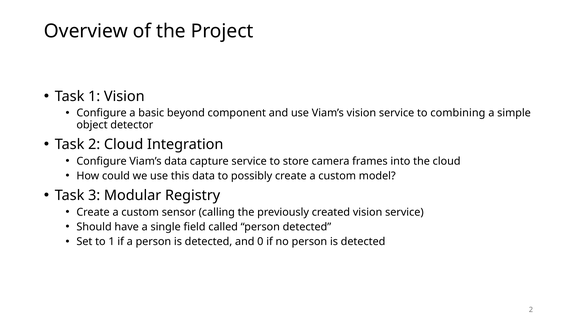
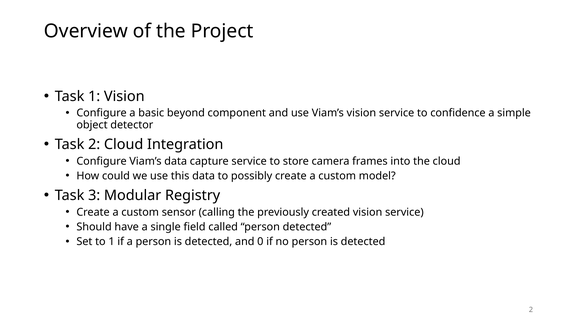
combining: combining -> confidence
